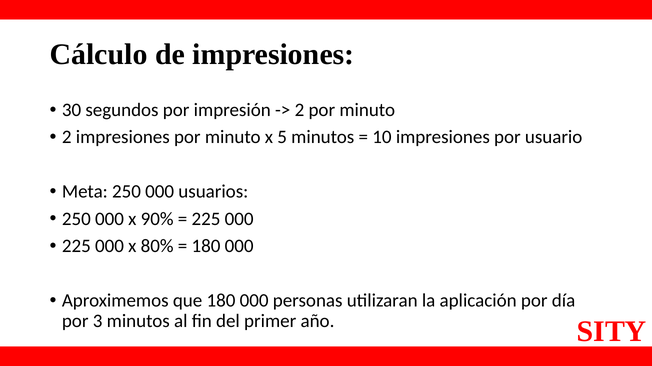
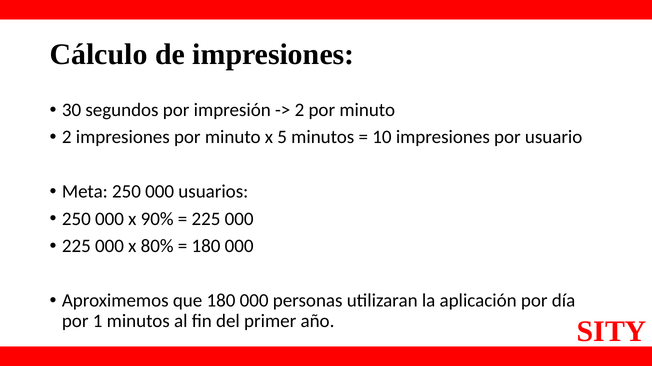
3: 3 -> 1
